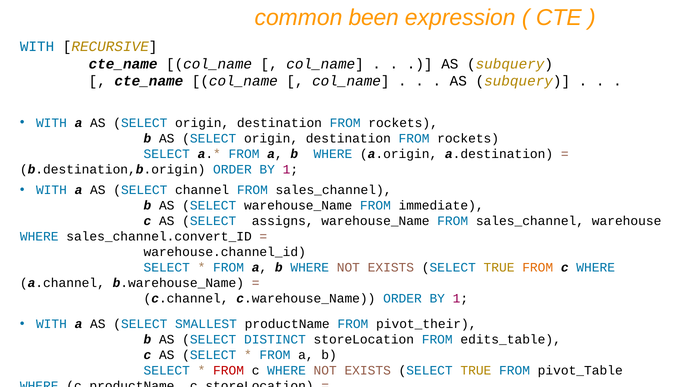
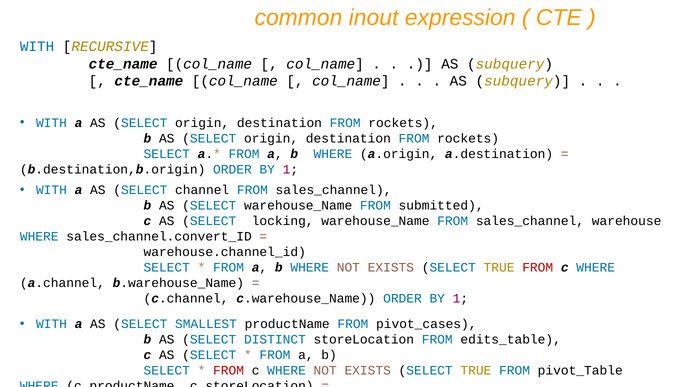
been: been -> inout
immediate: immediate -> submitted
assigns: assigns -> locking
FROM at (538, 267) colour: orange -> red
pivot_their: pivot_their -> pivot_cases
